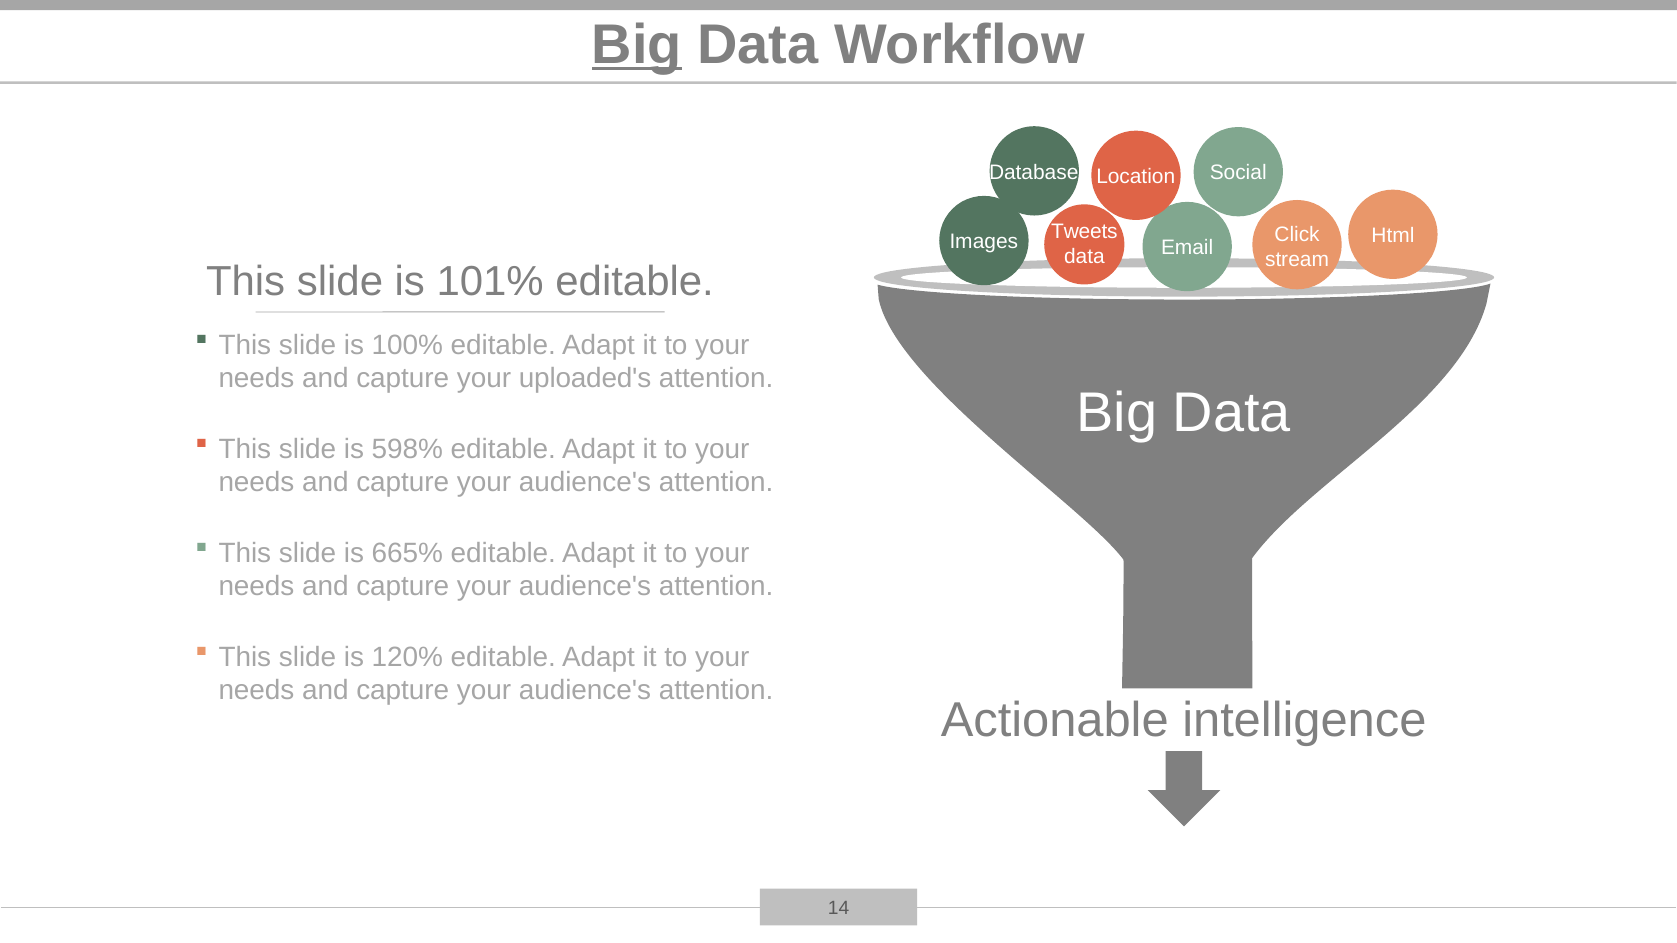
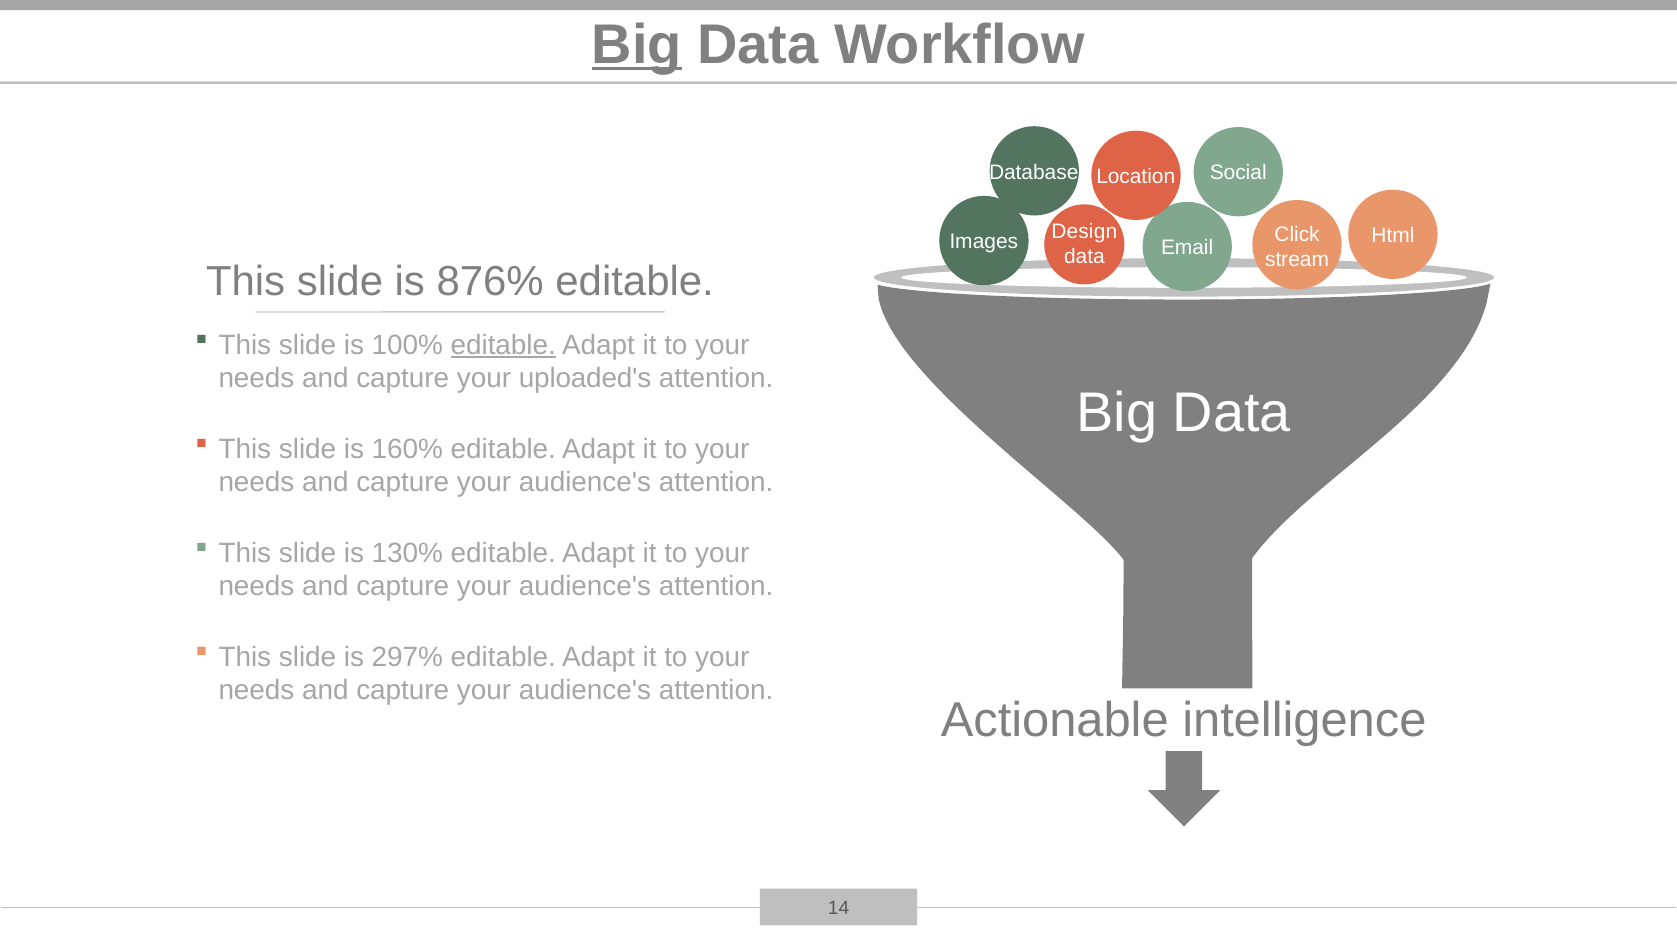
Tweets: Tweets -> Design
101%: 101% -> 876%
editable at (503, 345) underline: none -> present
598%: 598% -> 160%
665%: 665% -> 130%
120%: 120% -> 297%
